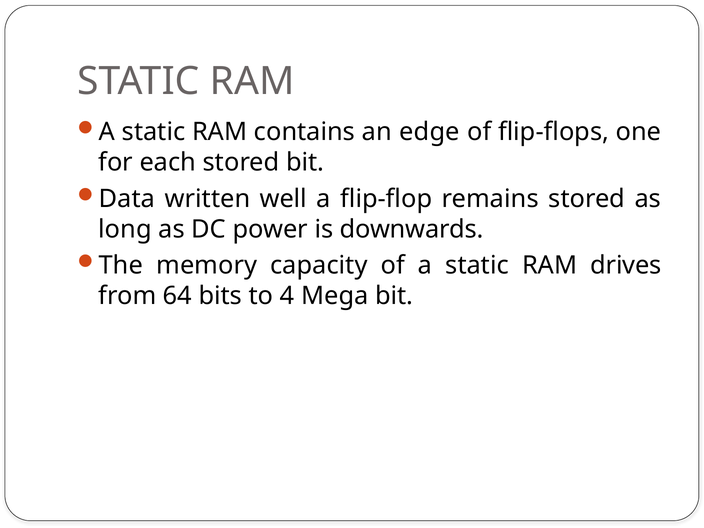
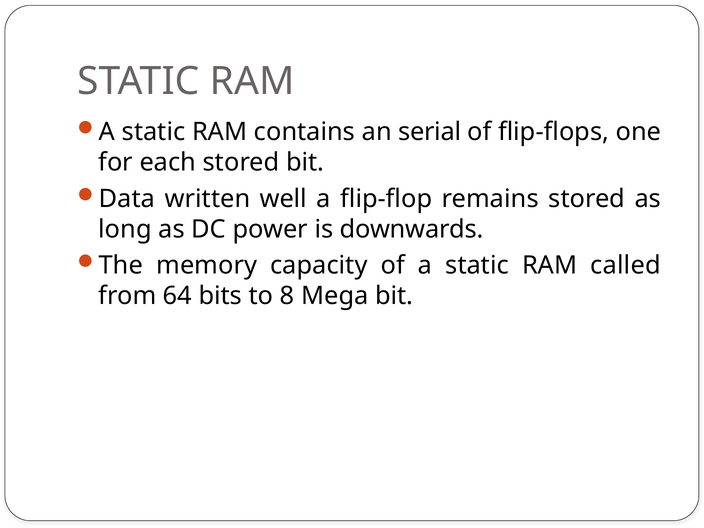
edge: edge -> serial
drives: drives -> called
4: 4 -> 8
